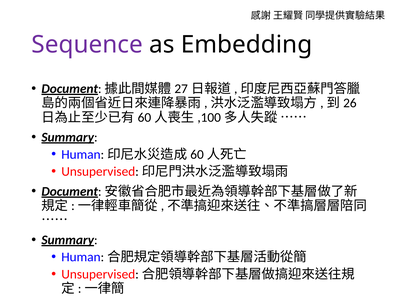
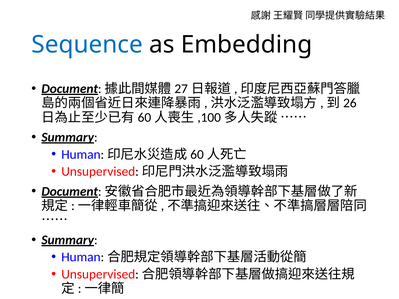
Sequence colour: purple -> blue
